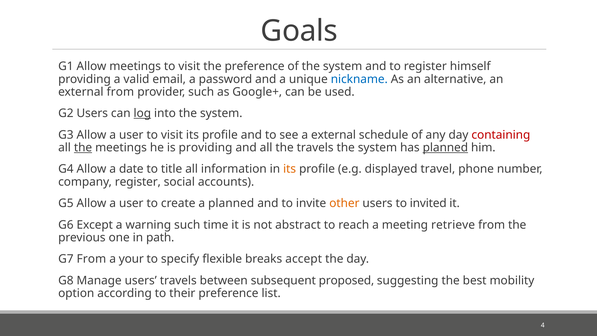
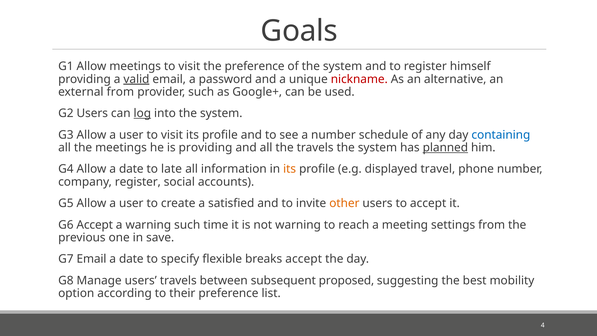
valid underline: none -> present
nickname colour: blue -> red
a external: external -> number
containing colour: red -> blue
the at (83, 148) underline: present -> none
title: title -> late
a planned: planned -> satisfied
to invited: invited -> accept
G6 Except: Except -> Accept
not abstract: abstract -> warning
retrieve: retrieve -> settings
path: path -> save
G7 From: From -> Email
your at (131, 259): your -> date
